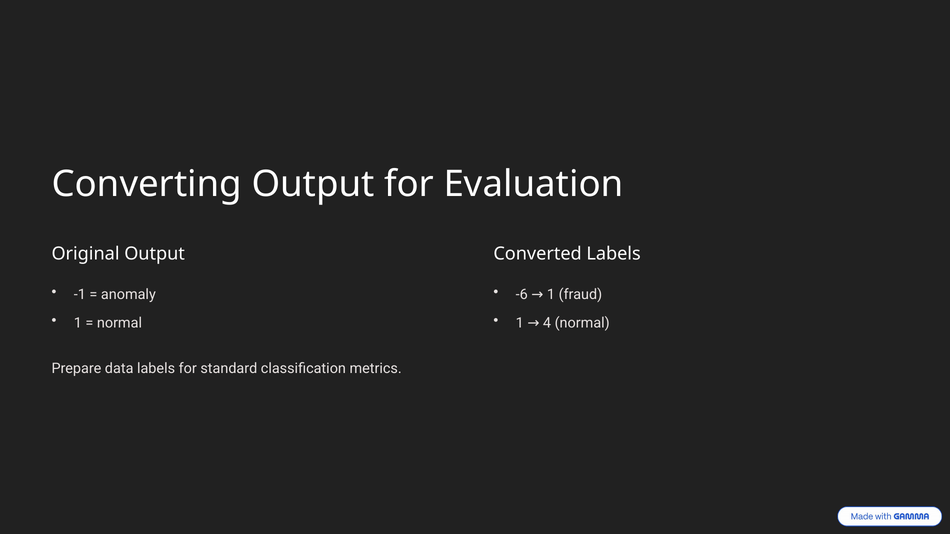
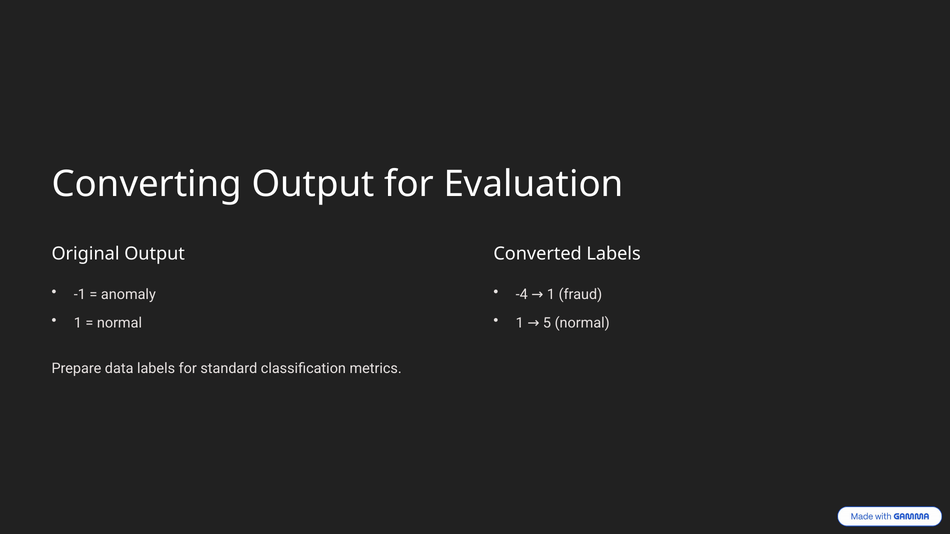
-6: -6 -> -4
4: 4 -> 5
